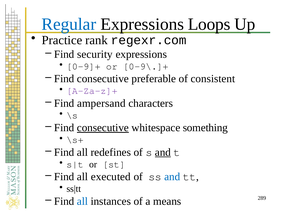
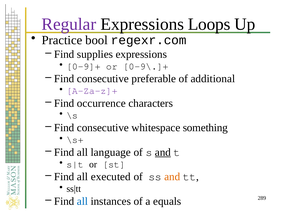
Regular colour: blue -> purple
rank: rank -> bool
security: security -> supplies
consistent: consistent -> additional
ampersand: ampersand -> occurrence
consecutive at (103, 128) underline: present -> none
redefines: redefines -> language
and at (172, 177) colour: blue -> orange
means: means -> equals
